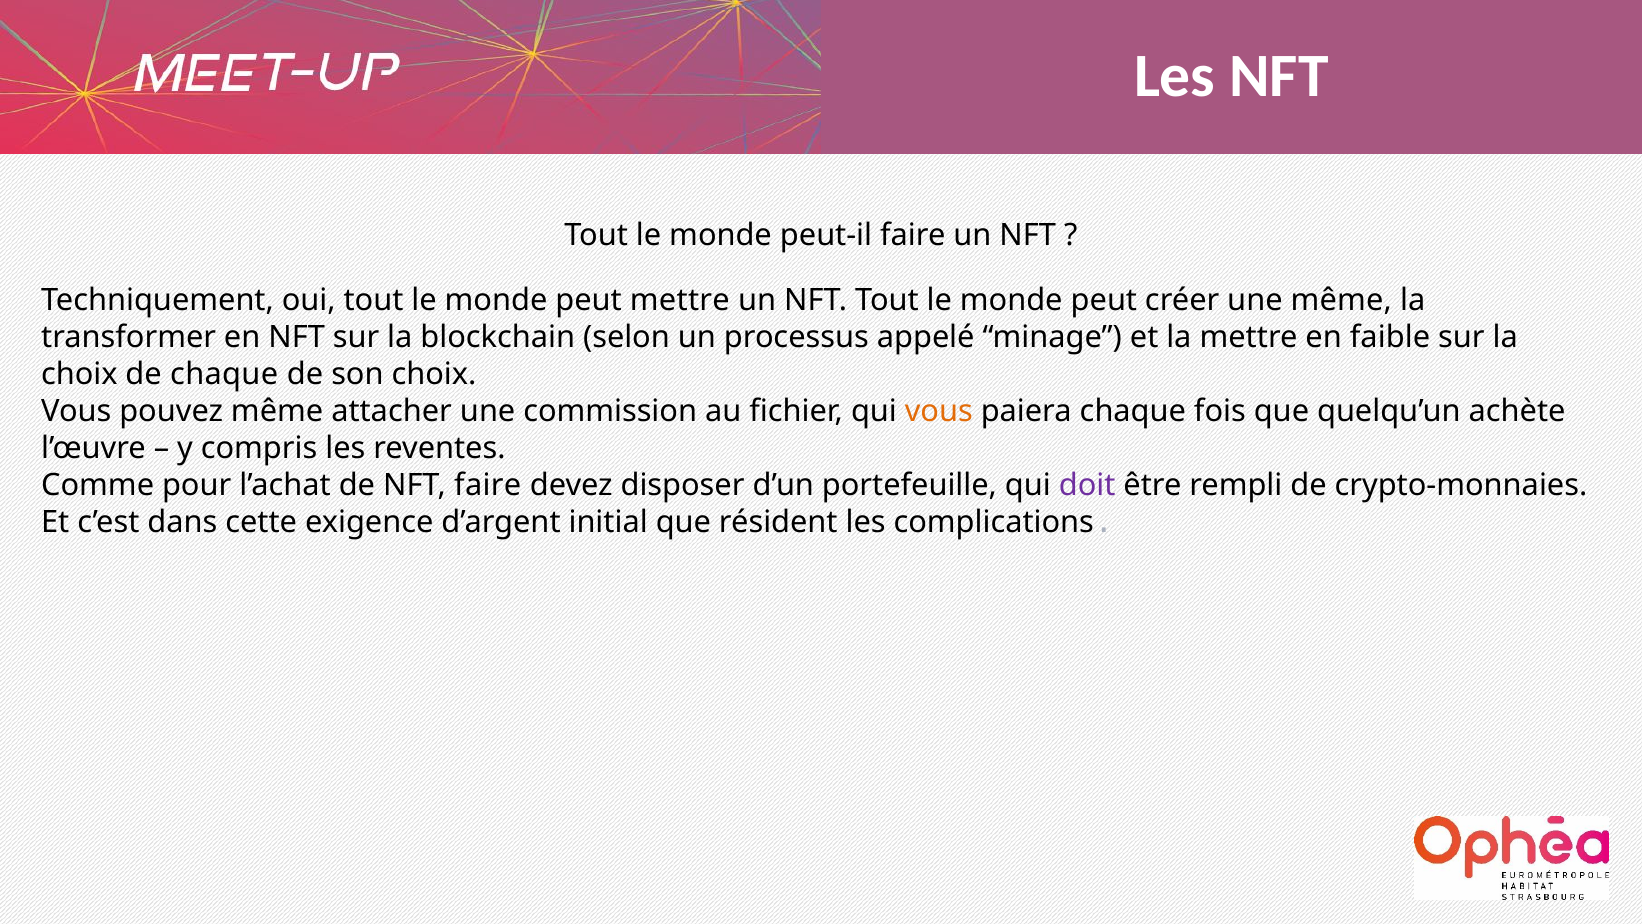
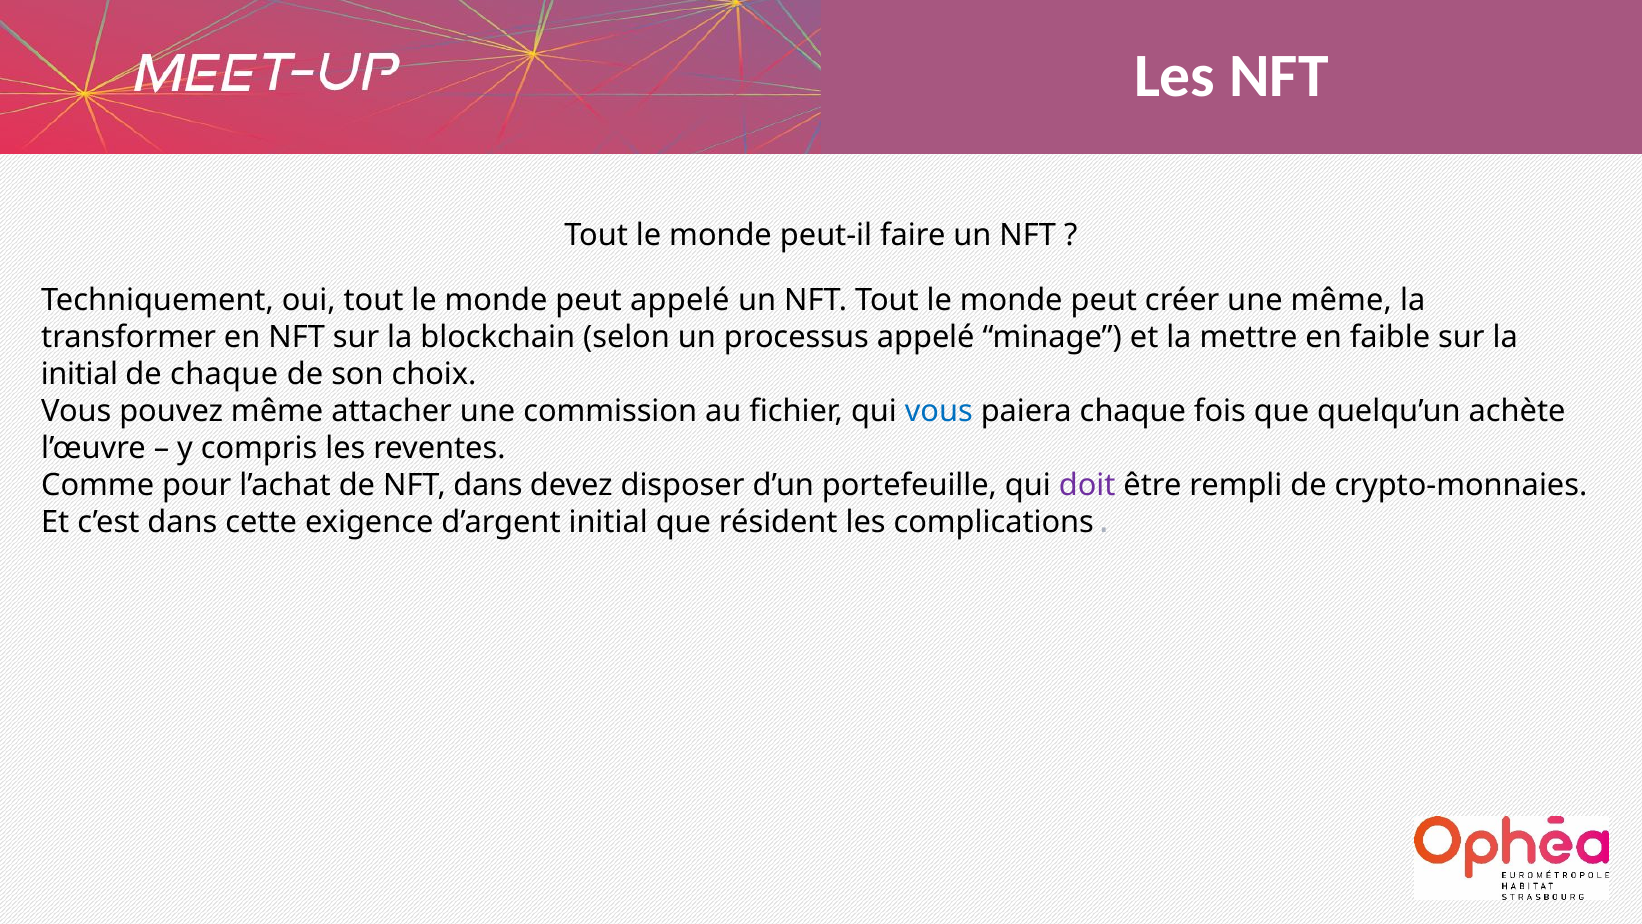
peut mettre: mettre -> appelé
choix at (79, 374): choix -> initial
vous at (939, 411) colour: orange -> blue
NFT faire: faire -> dans
